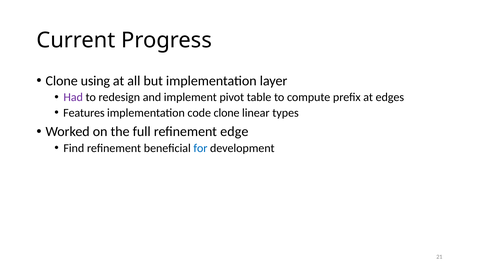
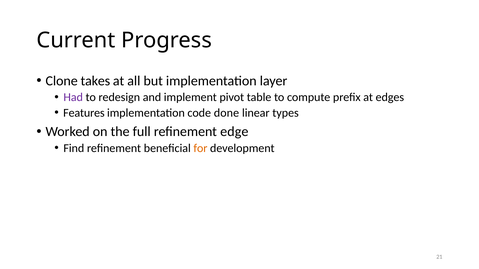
using: using -> takes
code clone: clone -> done
for colour: blue -> orange
